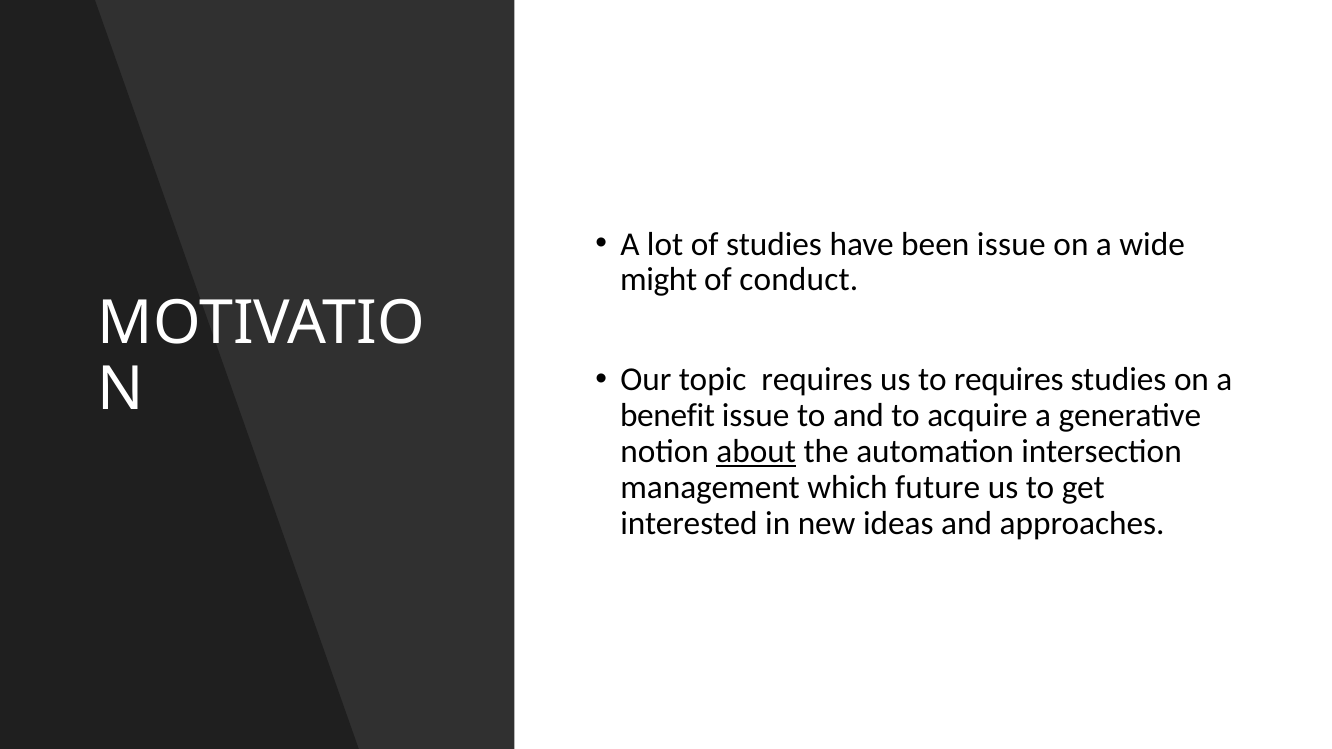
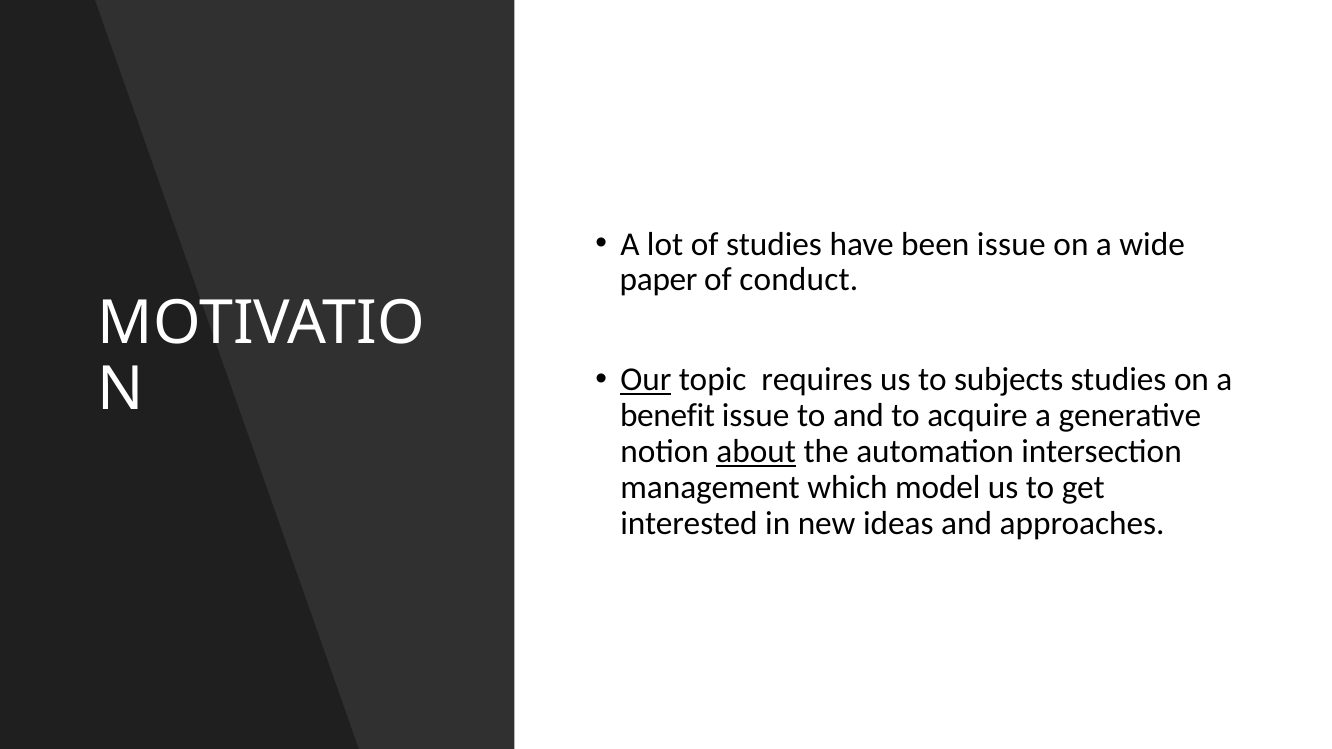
might: might -> paper
Our underline: none -> present
to requires: requires -> subjects
future: future -> model
